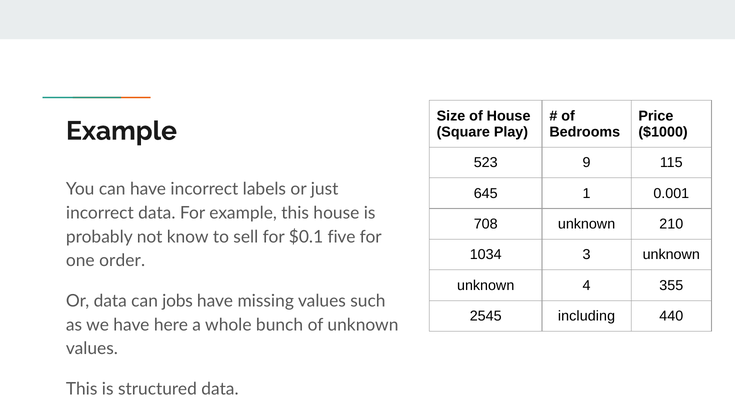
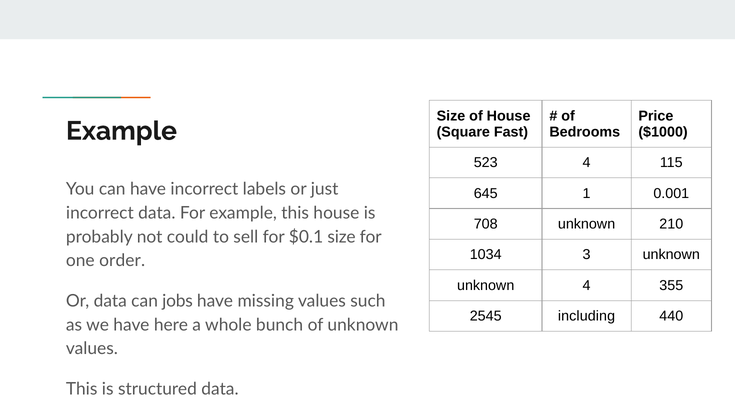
Play: Play -> Fast
523 9: 9 -> 4
know: know -> could
$0.1 five: five -> size
